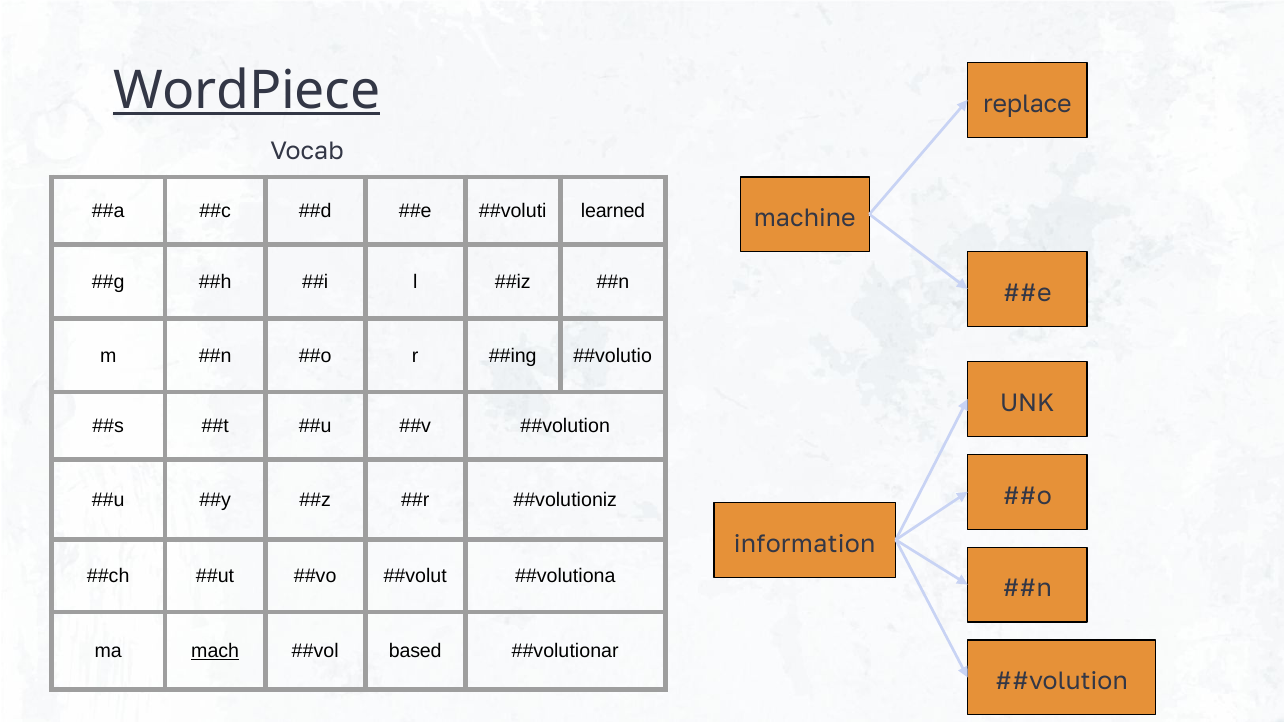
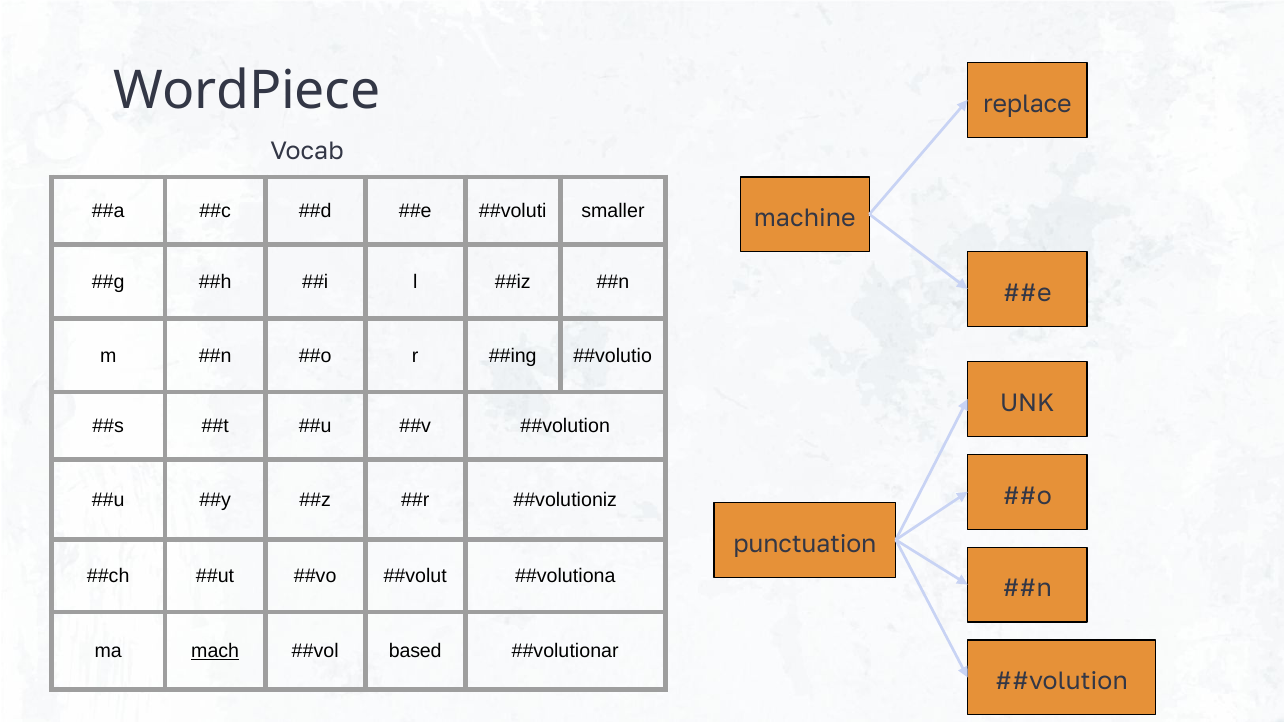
WordPiece underline: present -> none
learned: learned -> smaller
information: information -> punctuation
